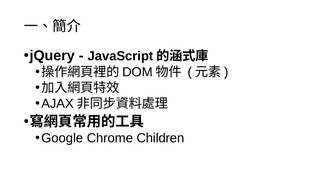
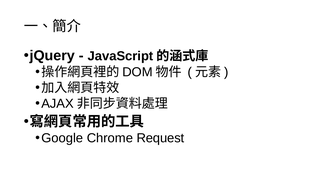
Children: Children -> Request
